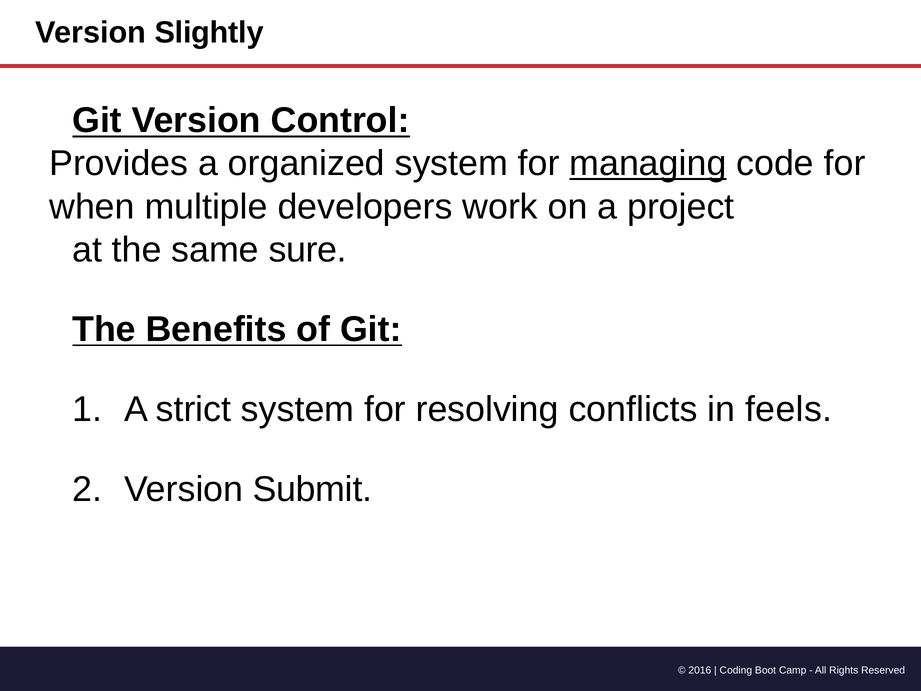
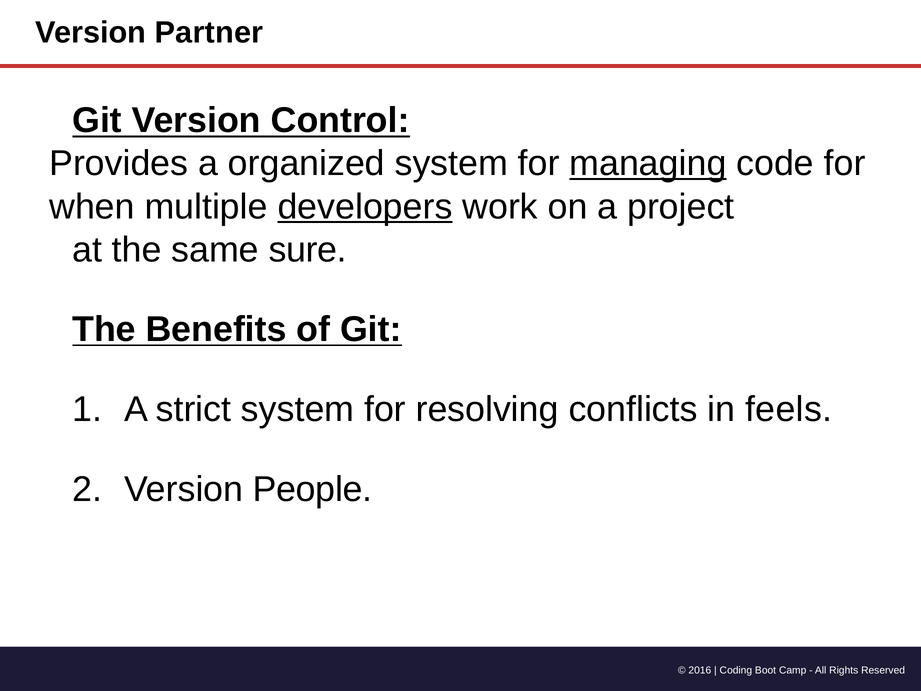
Slightly: Slightly -> Partner
developers underline: none -> present
Submit: Submit -> People
